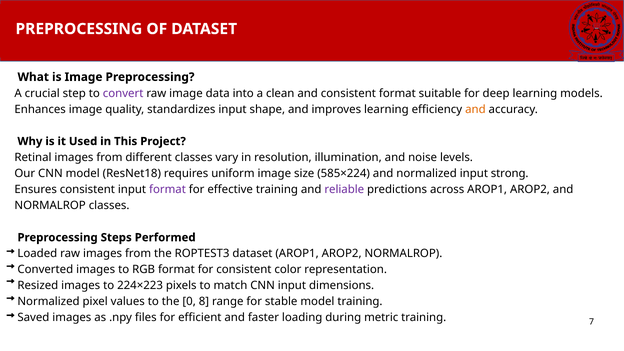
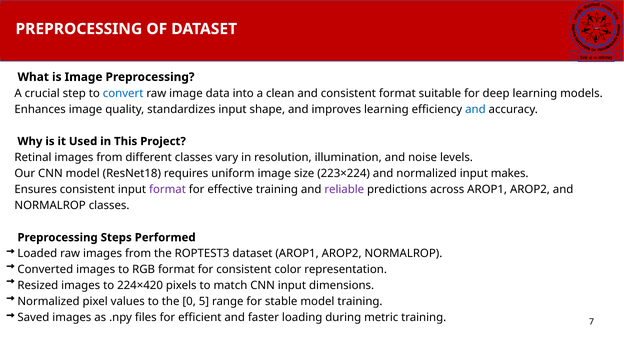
convert colour: purple -> blue
and at (475, 109) colour: orange -> blue
585×224: 585×224 -> 223×224
strong: strong -> makes
224×223: 224×223 -> 224×420
8: 8 -> 5
